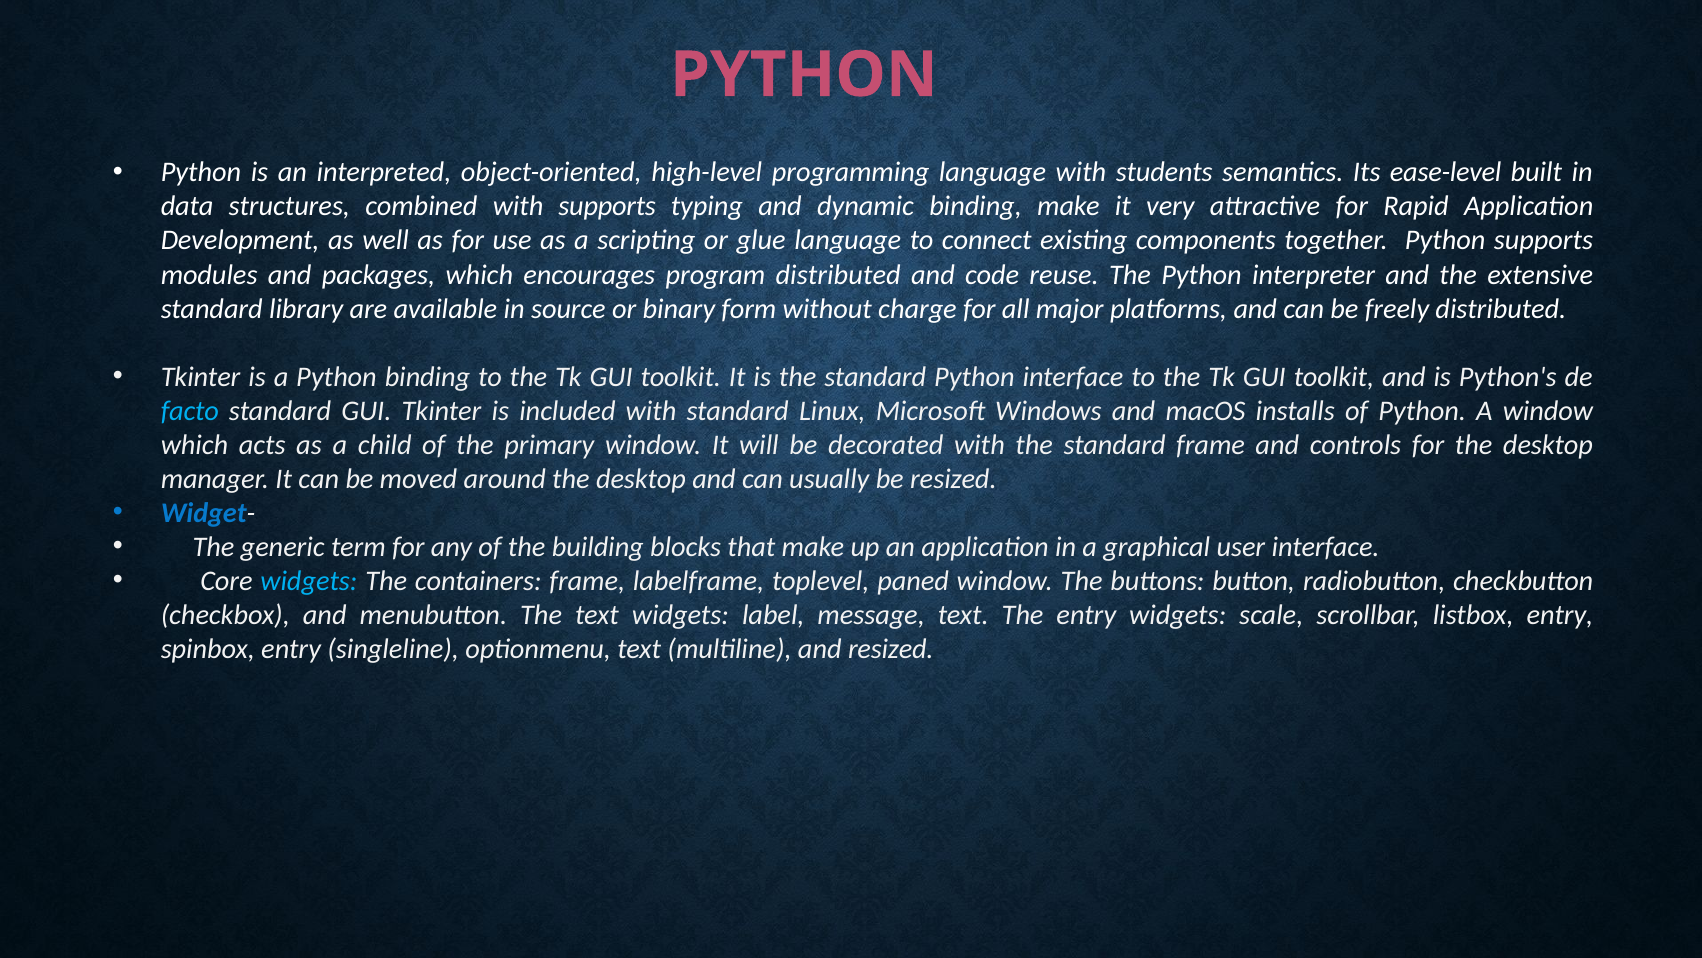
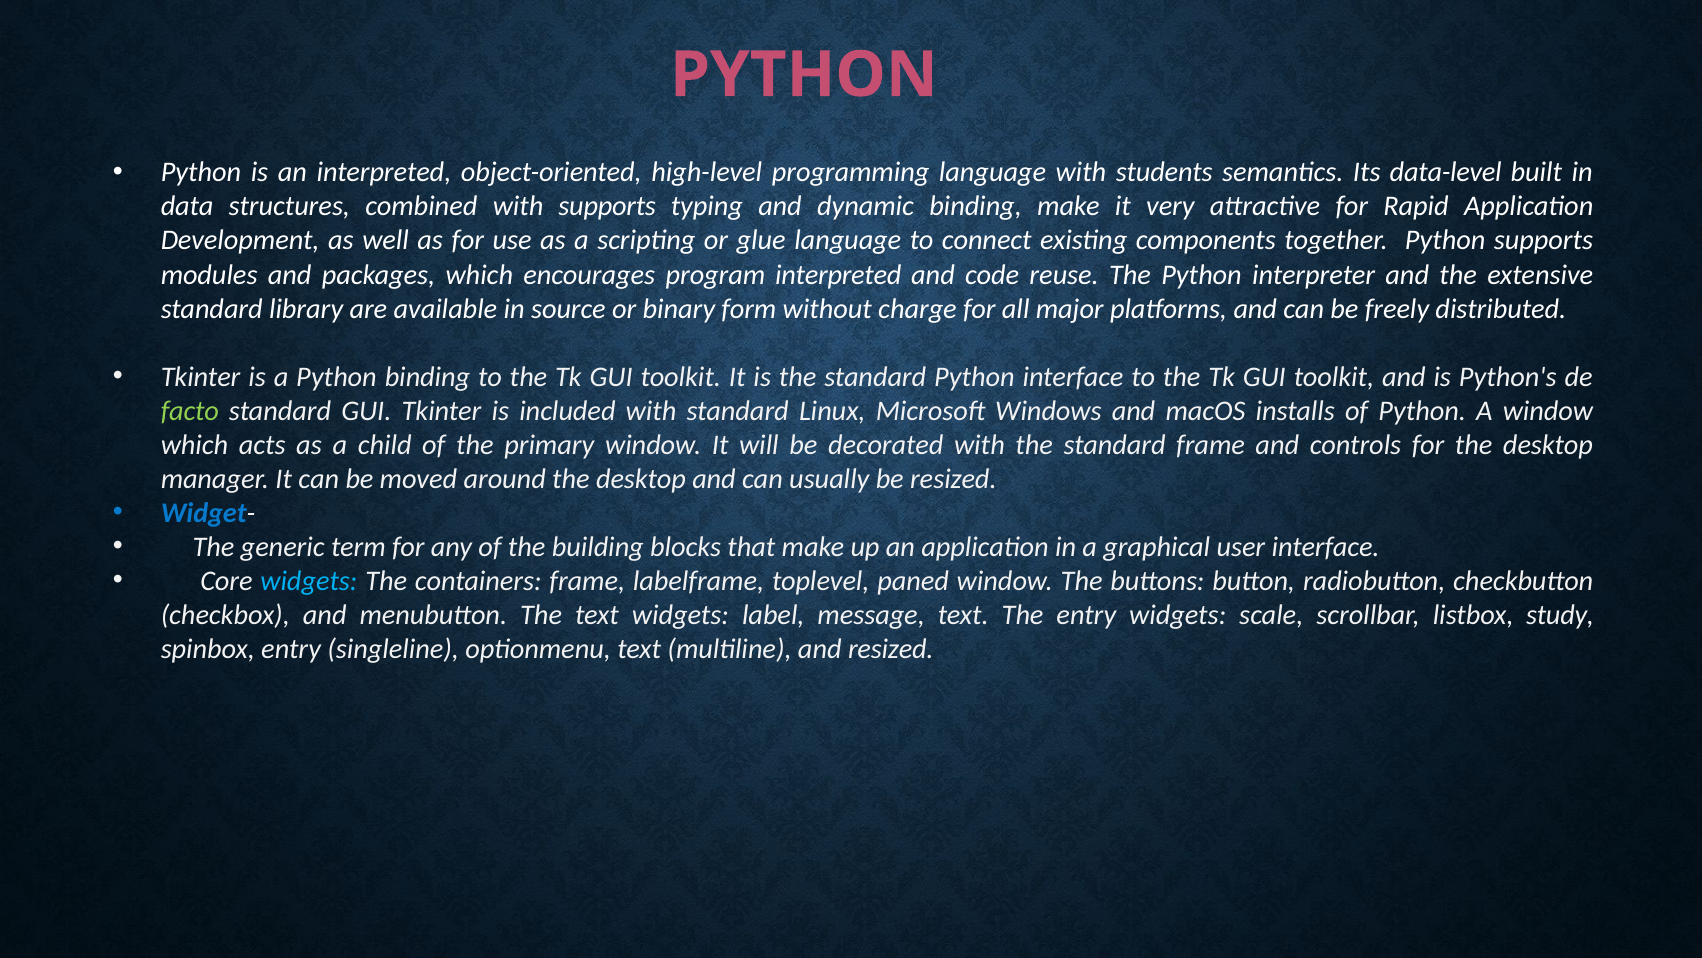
ease-level: ease-level -> data-level
program distributed: distributed -> interpreted
facto colour: light blue -> light green
listbox entry: entry -> study
